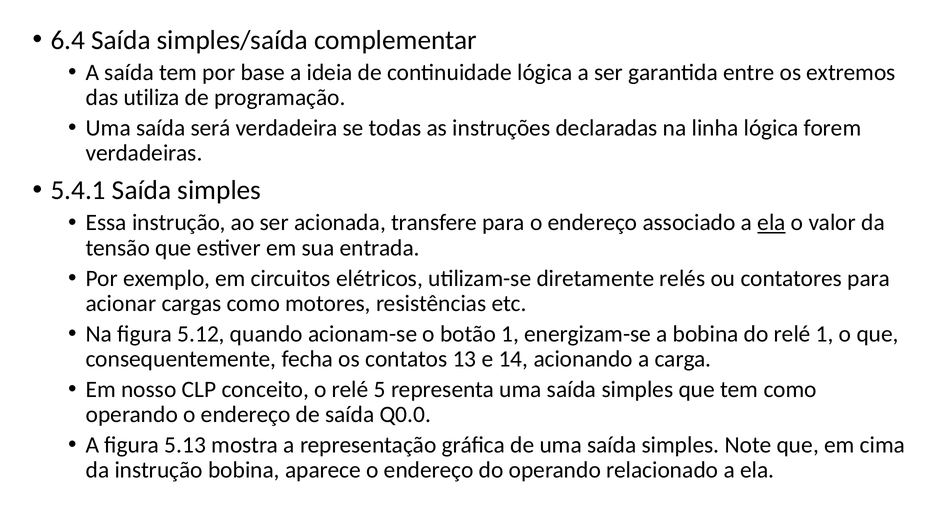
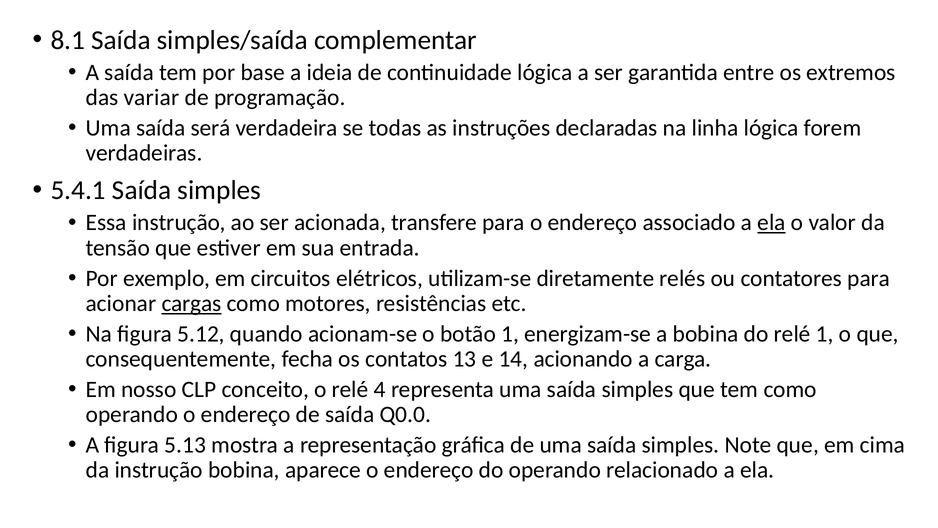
6.4: 6.4 -> 8.1
utiliza: utiliza -> variar
cargas underline: none -> present
5: 5 -> 4
